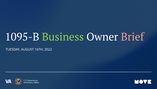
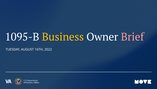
Business colour: light green -> yellow
